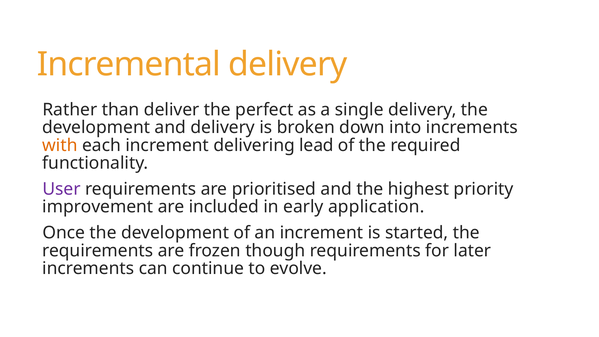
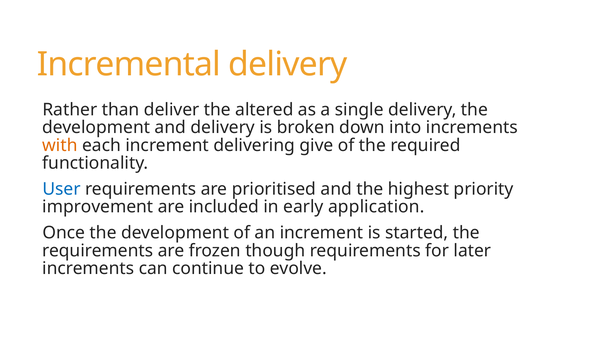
perfect: perfect -> altered
lead: lead -> give
User colour: purple -> blue
